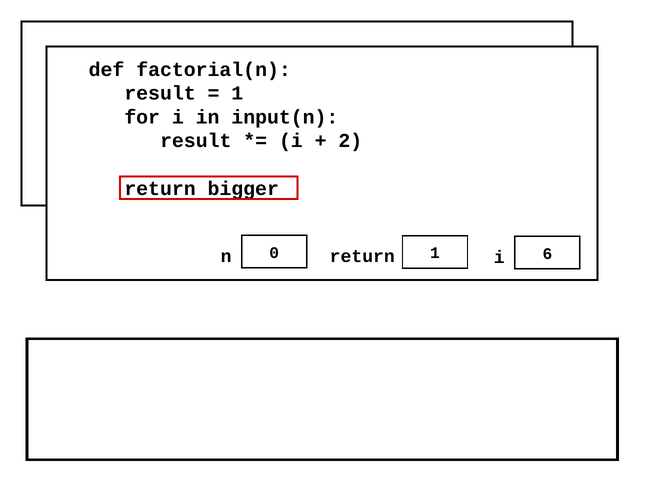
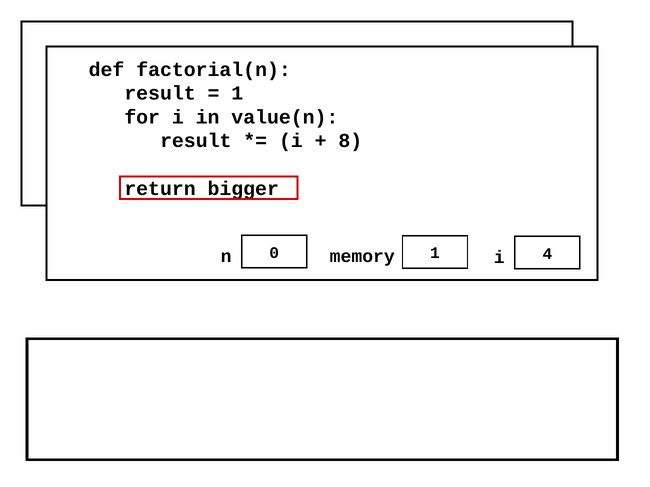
input(n: input(n -> value(n
2: 2 -> 8
6: 6 -> 4
return at (362, 257): return -> memory
